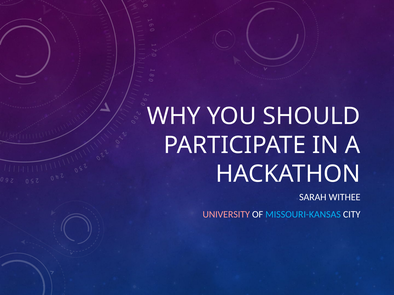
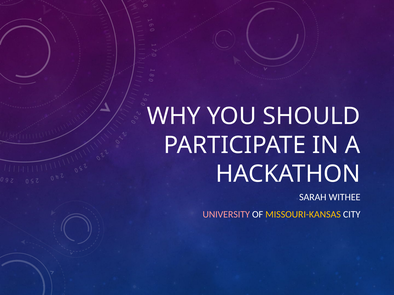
MISSOURI-KANSAS colour: light blue -> yellow
